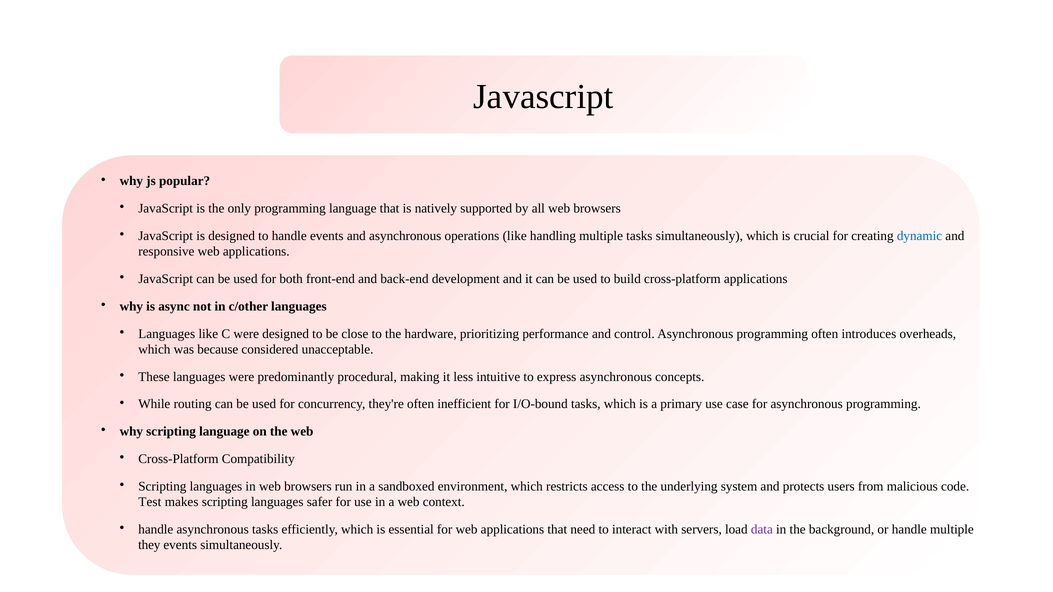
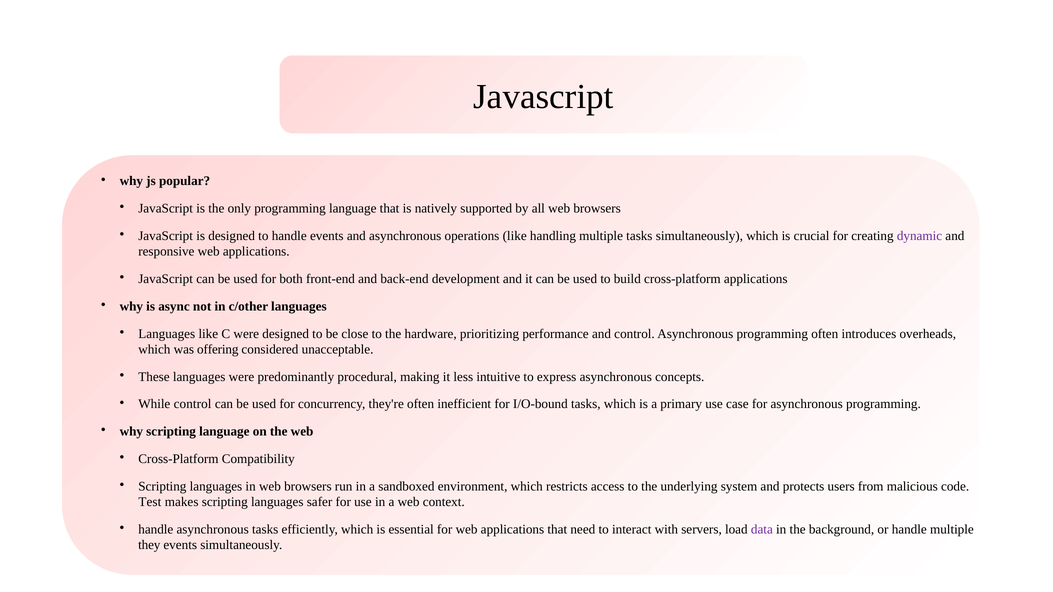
dynamic colour: blue -> purple
because: because -> offering
While routing: routing -> control
